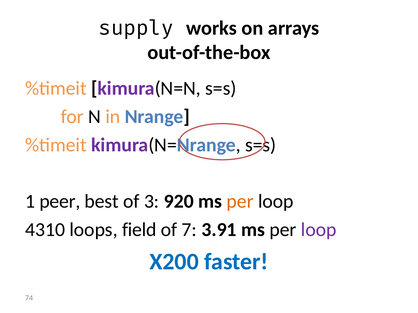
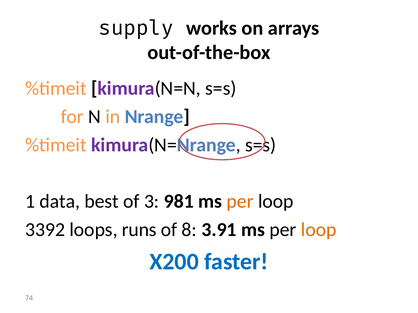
peer: peer -> data
920: 920 -> 981
4310: 4310 -> 3392
field: field -> runs
7: 7 -> 8
loop at (319, 230) colour: purple -> orange
